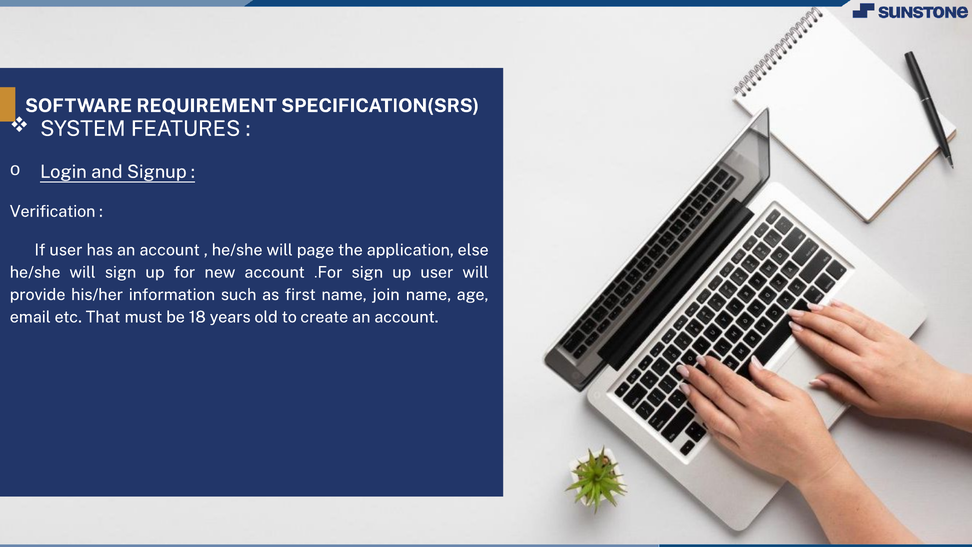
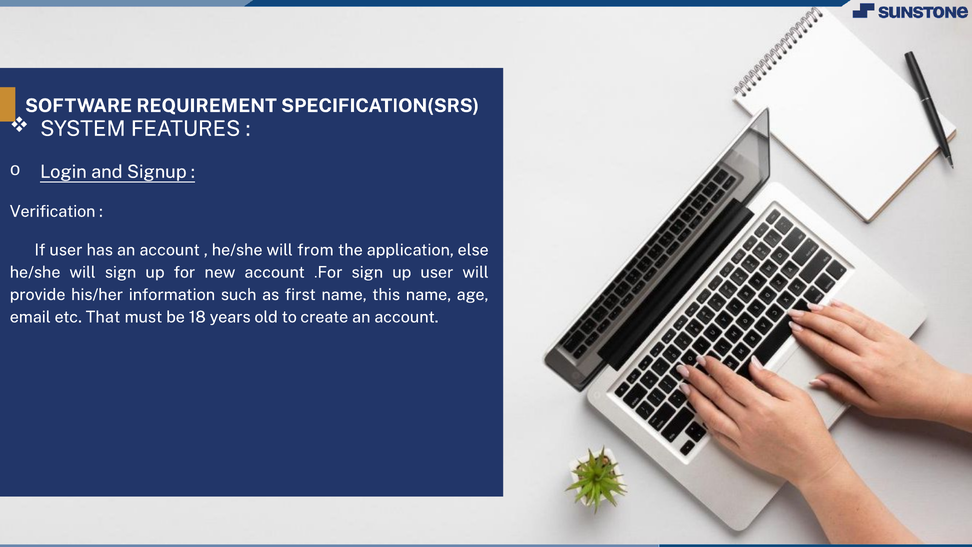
page: page -> from
join: join -> this
